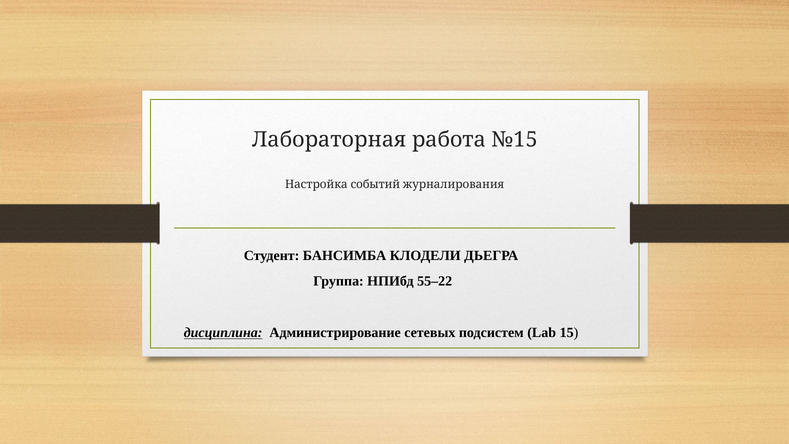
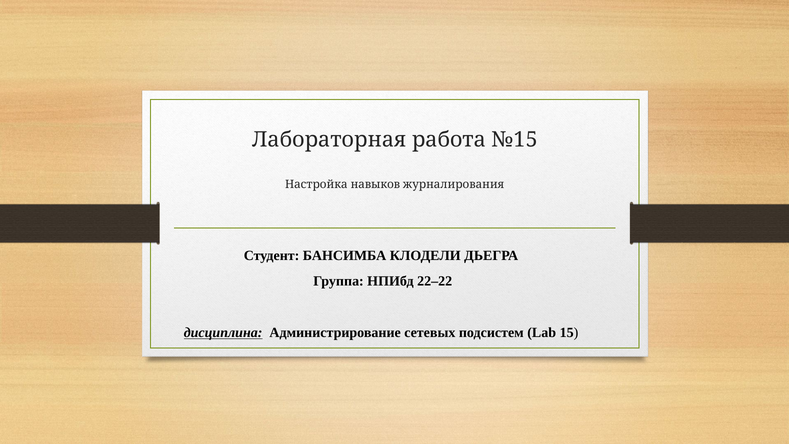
событий: событий -> навыков
55–22: 55–22 -> 22–22
